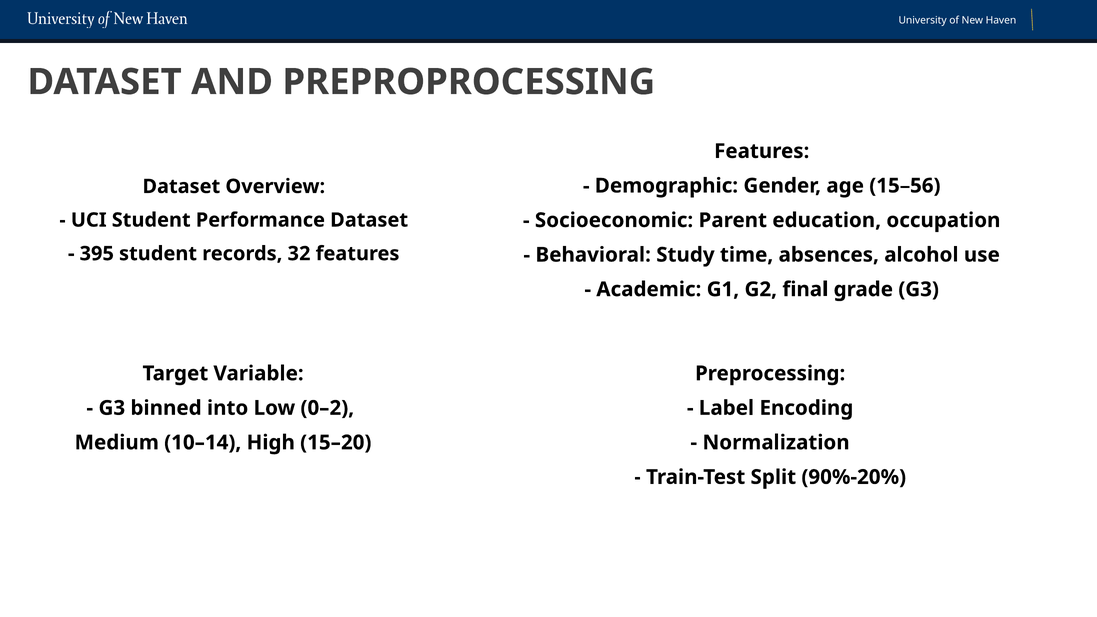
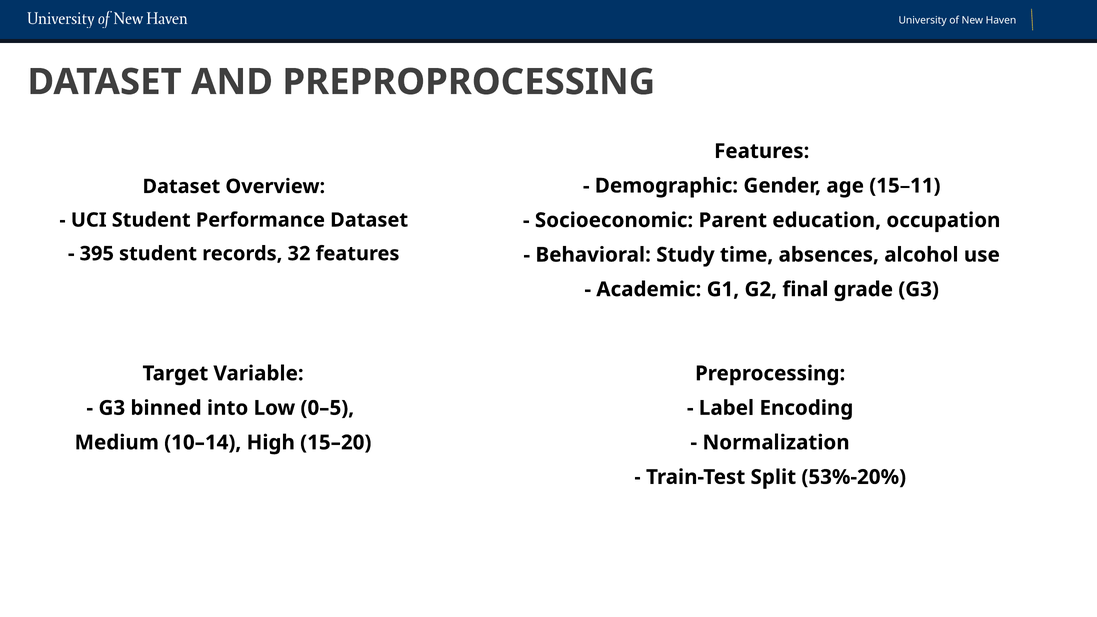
15–56: 15–56 -> 15–11
0–2: 0–2 -> 0–5
90%-20%: 90%-20% -> 53%-20%
